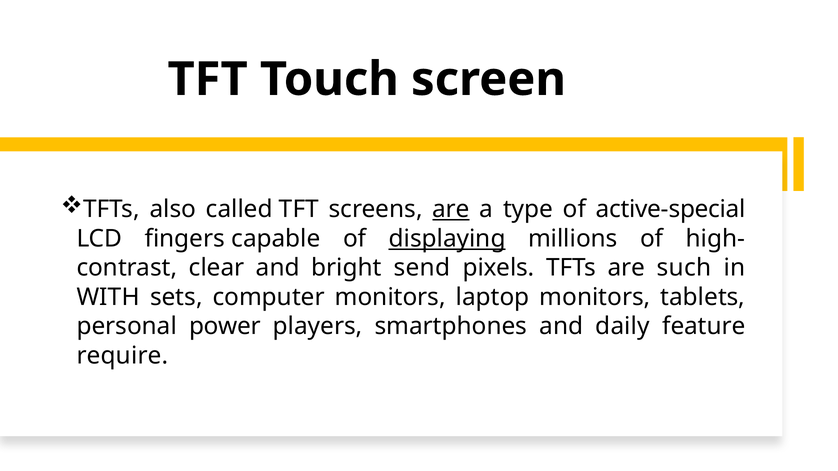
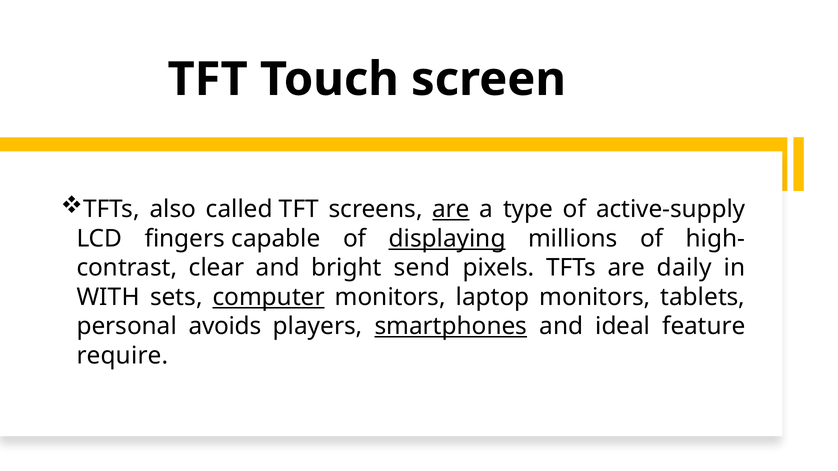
active-special: active-special -> active-supply
such: such -> daily
computer underline: none -> present
power: power -> avoids
smartphones underline: none -> present
daily: daily -> ideal
